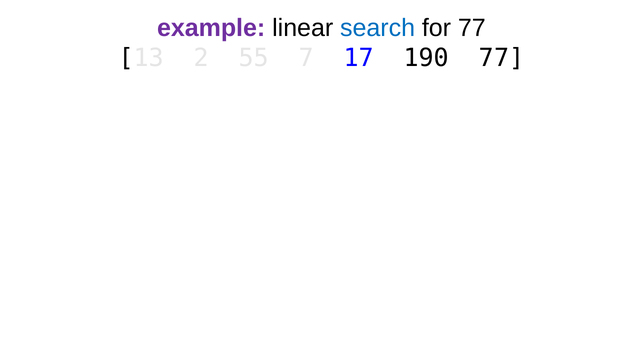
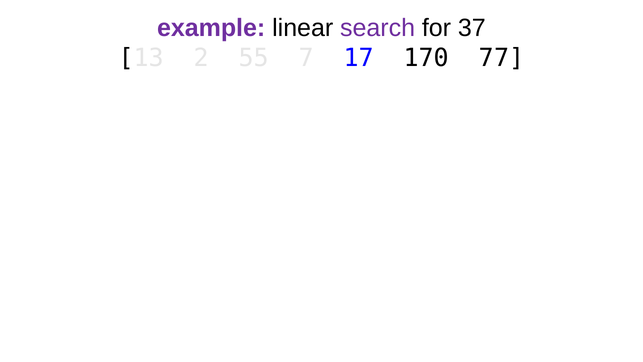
search colour: blue -> purple
for 77: 77 -> 37
190: 190 -> 170
